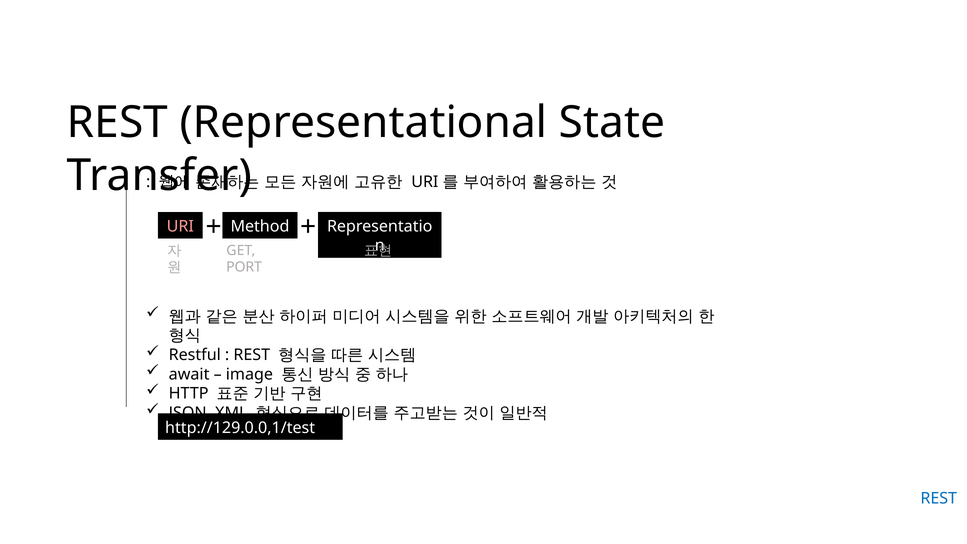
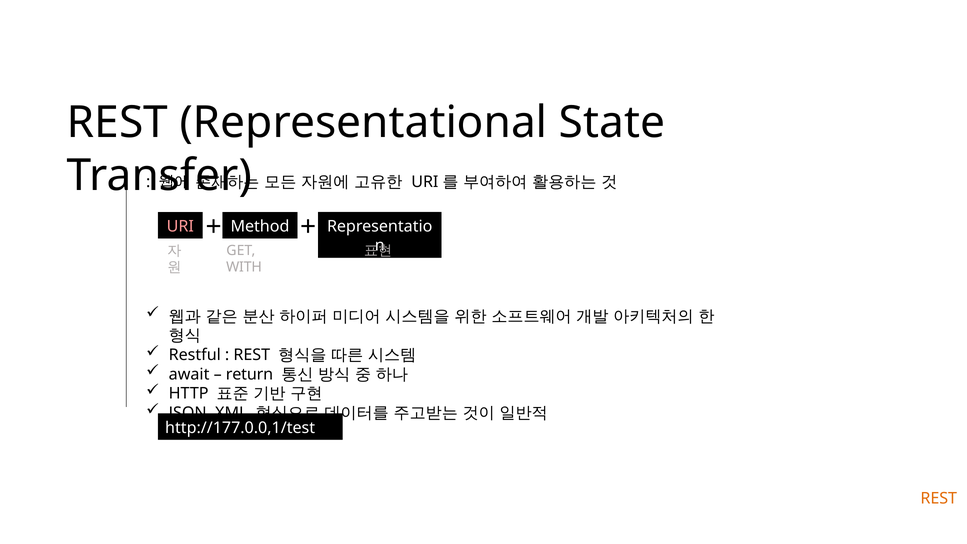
PORT: PORT -> WITH
image: image -> return
http://129.0.0,1/test: http://129.0.0,1/test -> http://177.0.0,1/test
REST at (939, 498) colour: blue -> orange
